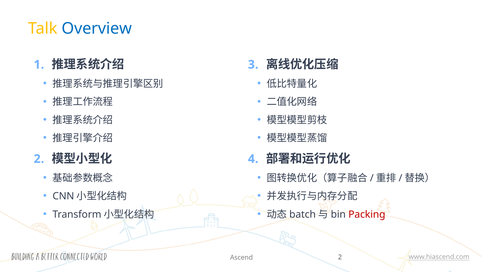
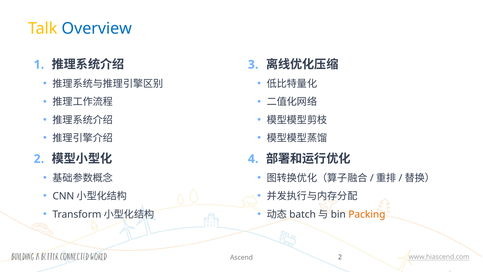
Packing colour: red -> orange
